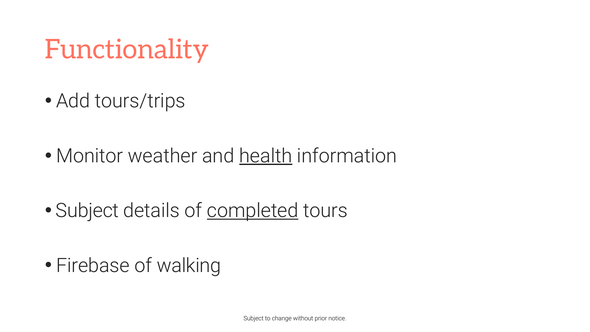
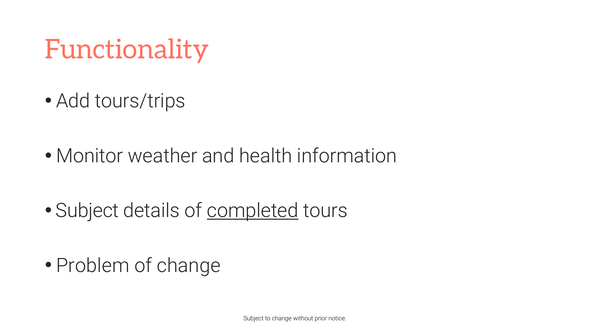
health underline: present -> none
Firebase: Firebase -> Problem
of walking: walking -> change
